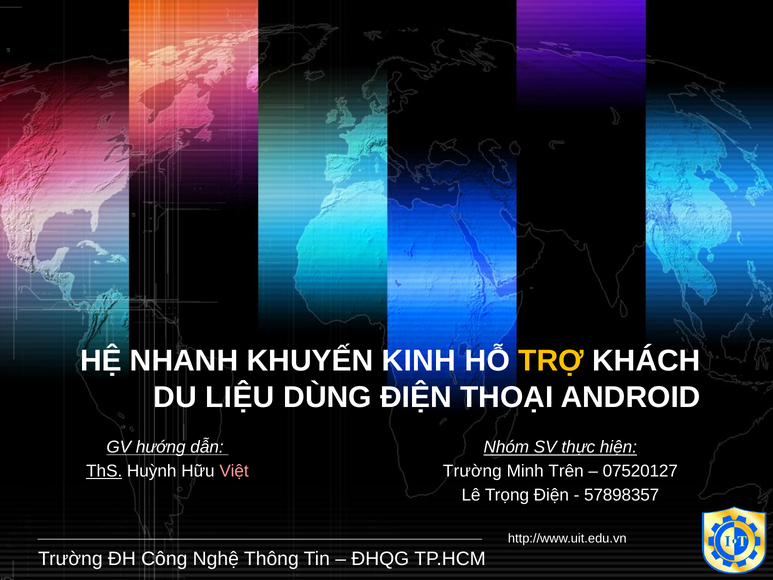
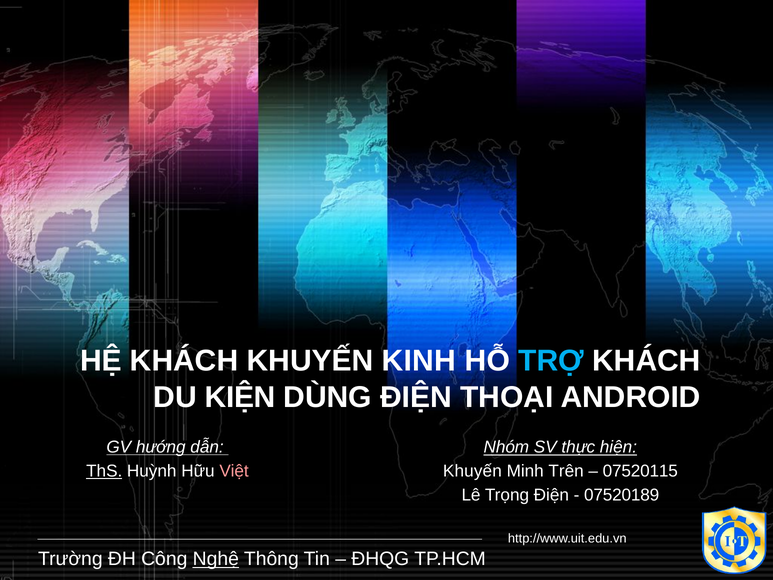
HỆ NHANH: NHANH -> KHÁCH
TRỢ colour: yellow -> light blue
LIỆU: LIỆU -> KIỆN
Trường at (472, 471): Trường -> Khuyến
07520127: 07520127 -> 07520115
57898357: 57898357 -> 07520189
Nghệ underline: none -> present
